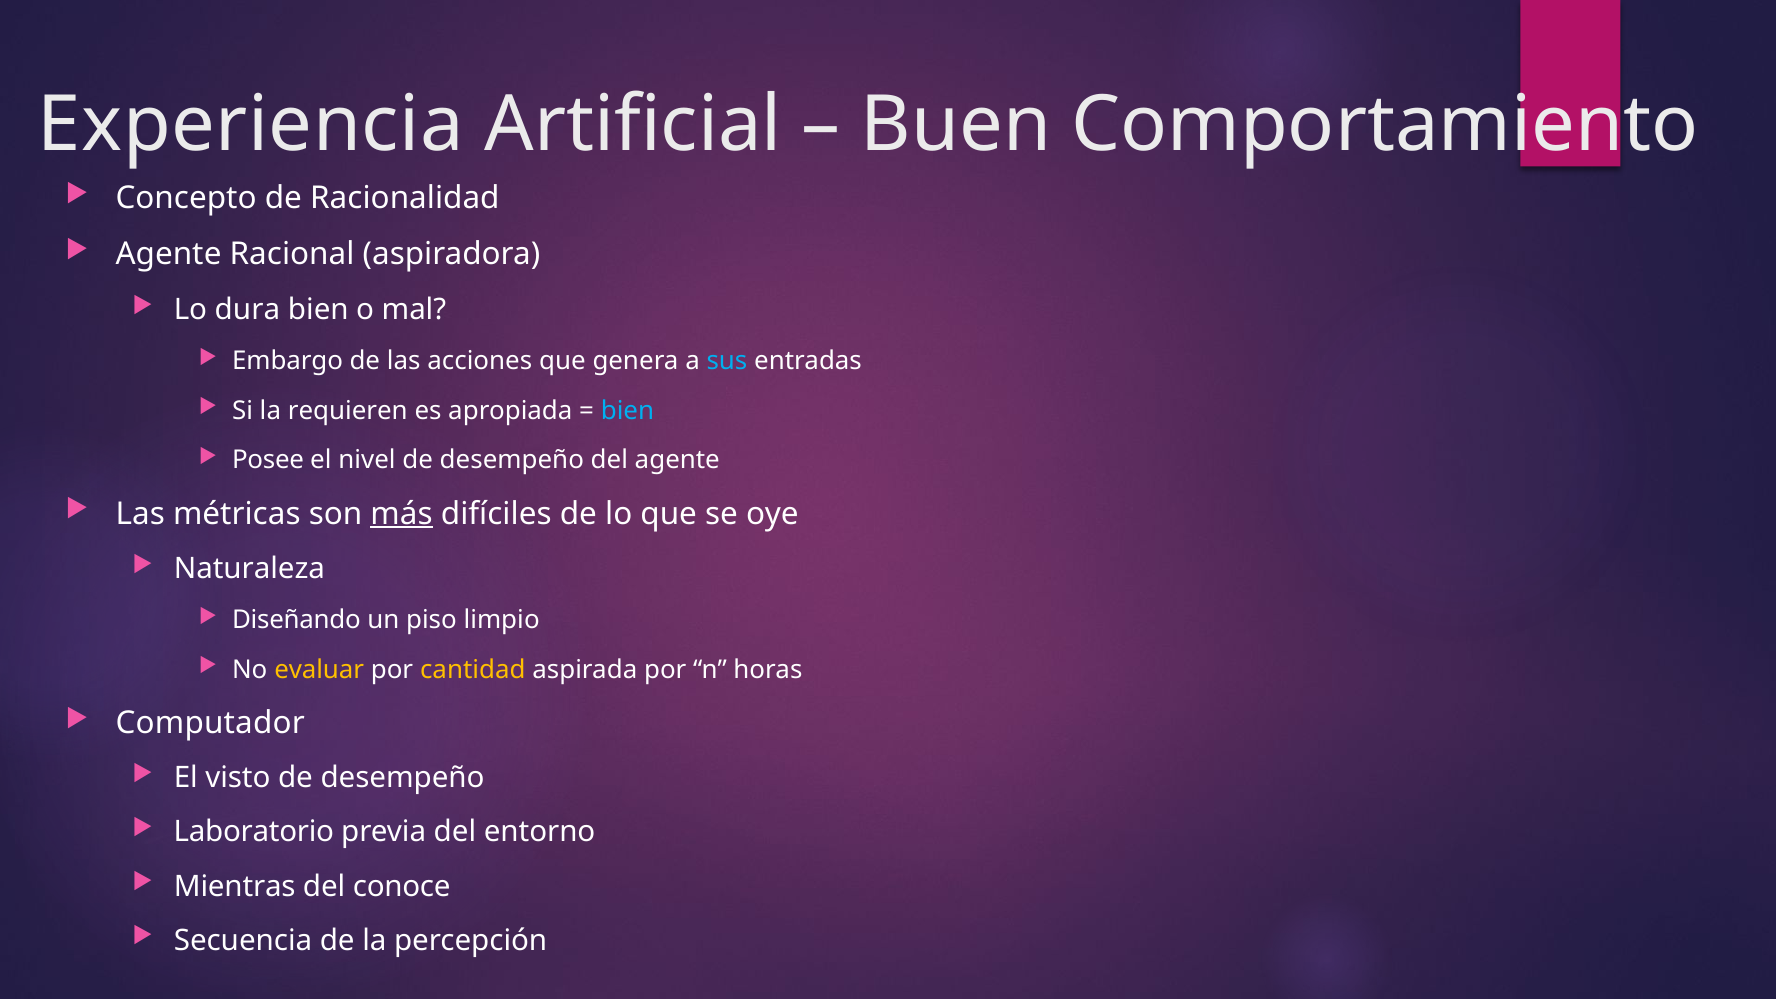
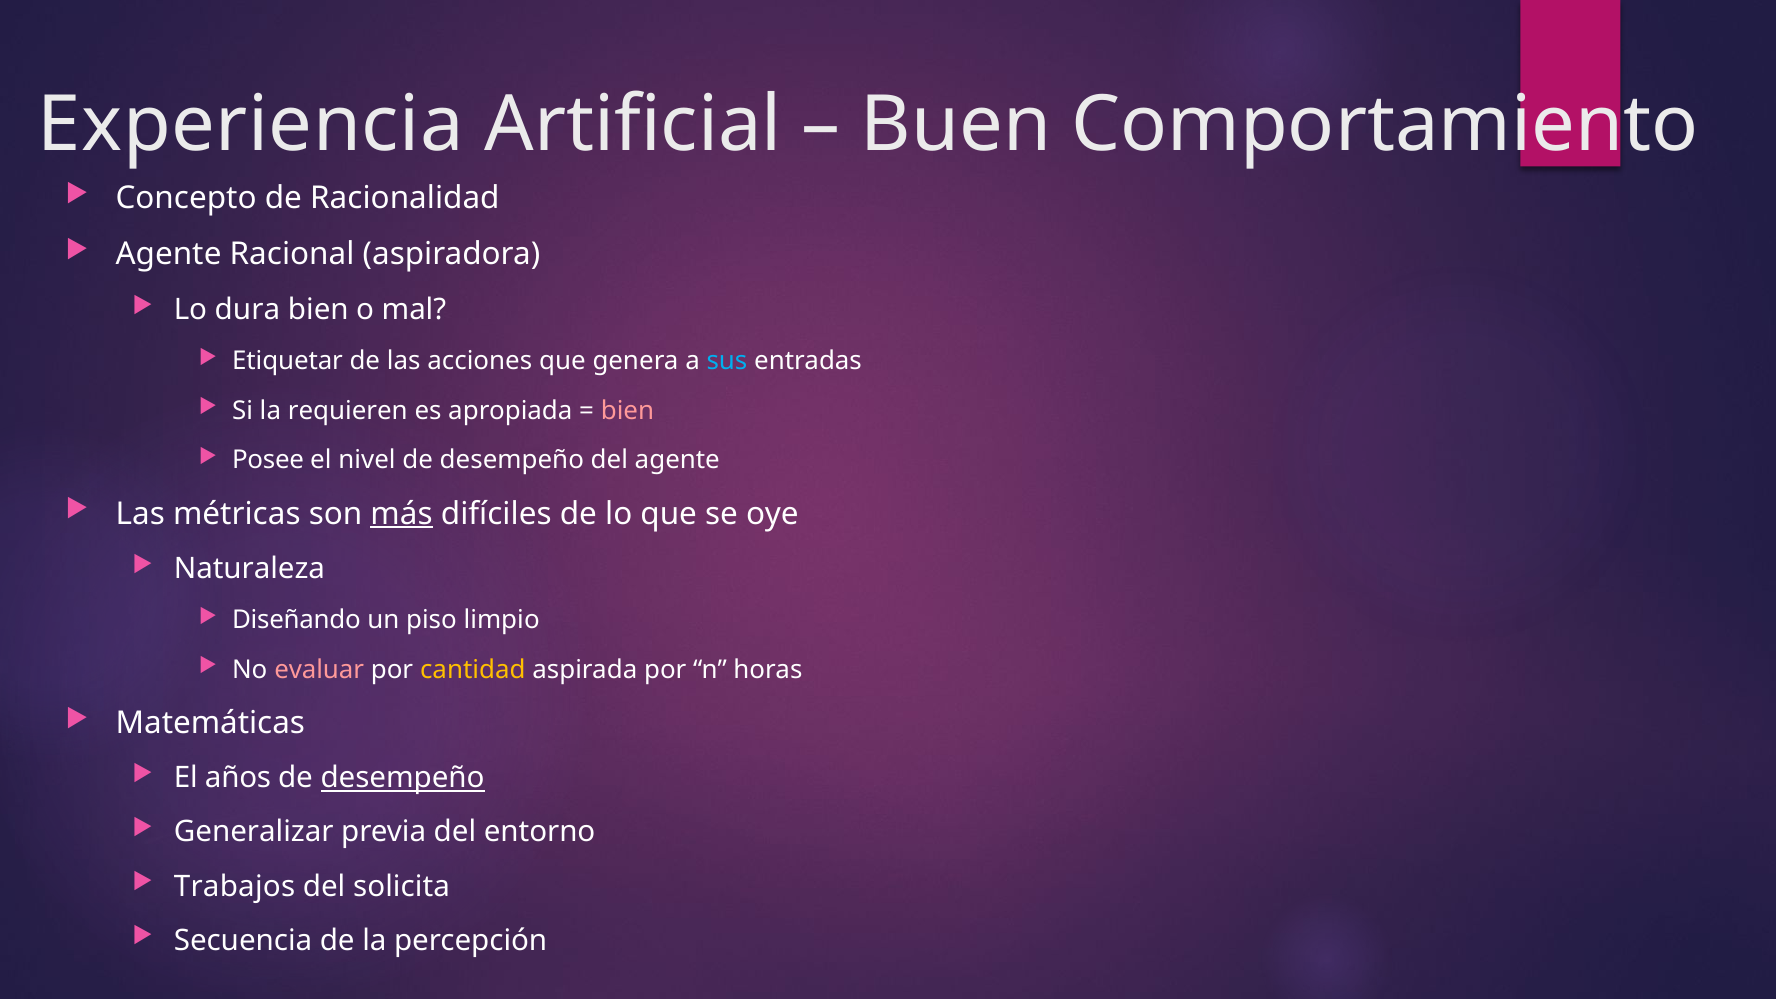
Embargo: Embargo -> Etiquetar
bien at (627, 411) colour: light blue -> pink
evaluar colour: yellow -> pink
Computador: Computador -> Matemáticas
visto: visto -> años
desempeño at (403, 778) underline: none -> present
Laboratorio: Laboratorio -> Generalizar
Mientras: Mientras -> Trabajos
conoce: conoce -> solicita
